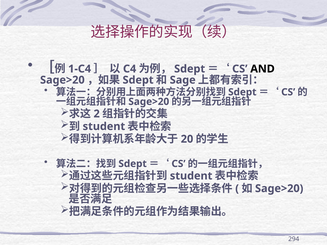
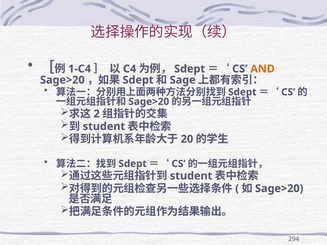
AND colour: black -> orange
